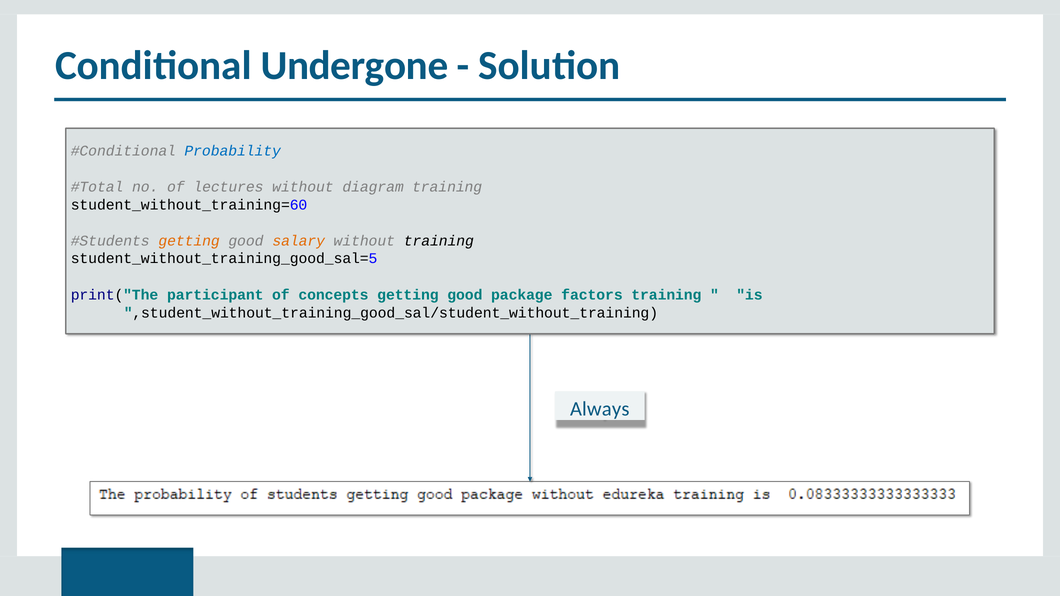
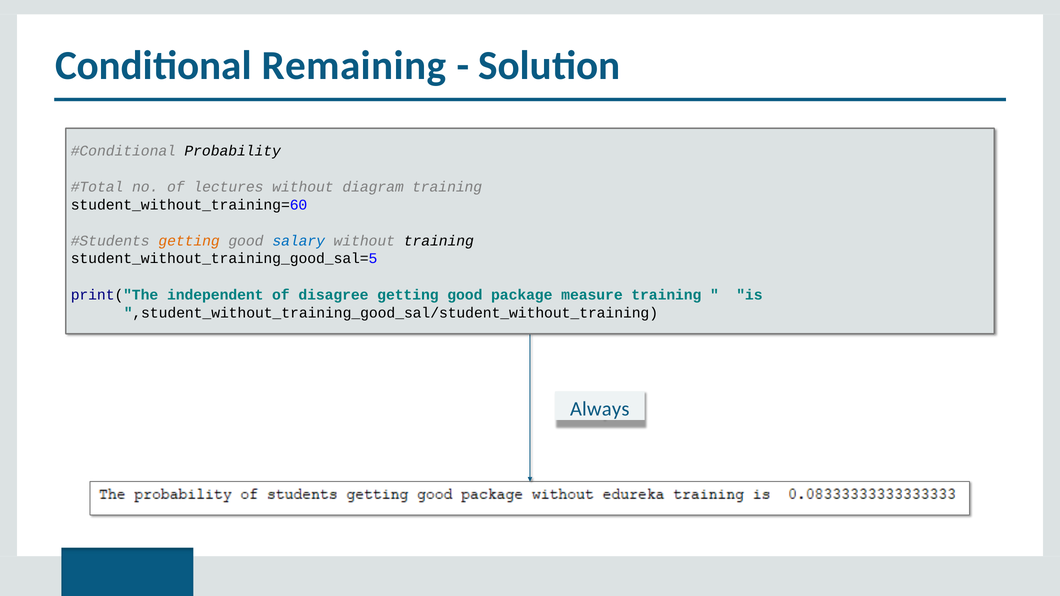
Undergone: Undergone -> Remaining
Probability colour: blue -> black
salary colour: orange -> blue
participant: participant -> independent
concepts: concepts -> disagree
factors: factors -> measure
